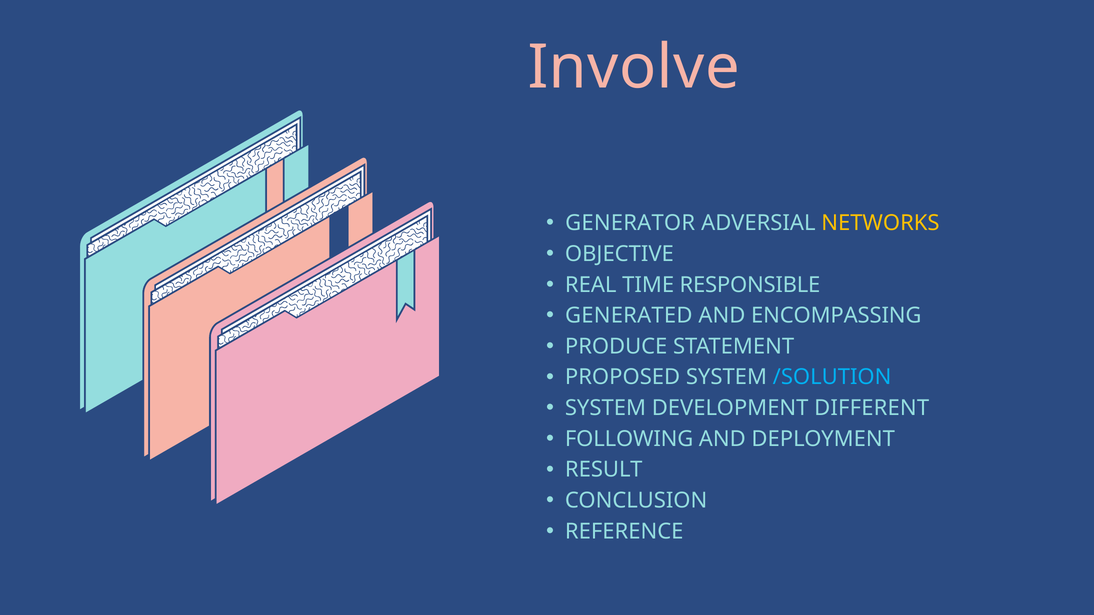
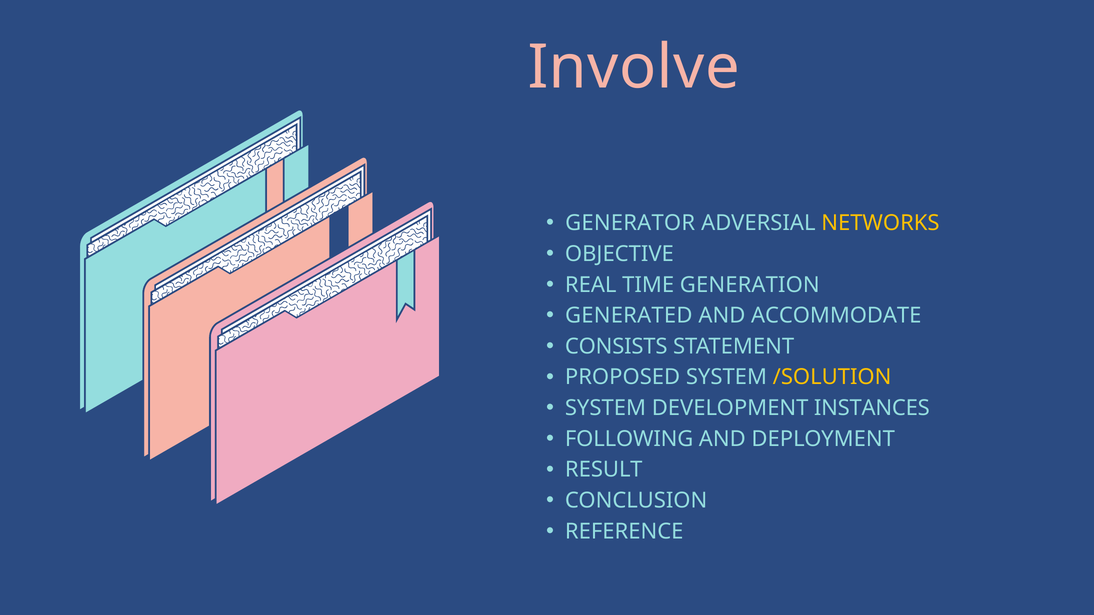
RESPONSIBLE: RESPONSIBLE -> GENERATION
ENCOMPASSING: ENCOMPASSING -> ACCOMMODATE
PRODUCE: PRODUCE -> CONSISTS
/SOLUTION colour: light blue -> yellow
DIFFERENT: DIFFERENT -> INSTANCES
